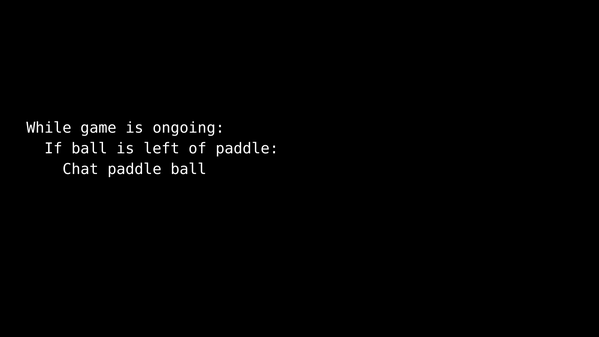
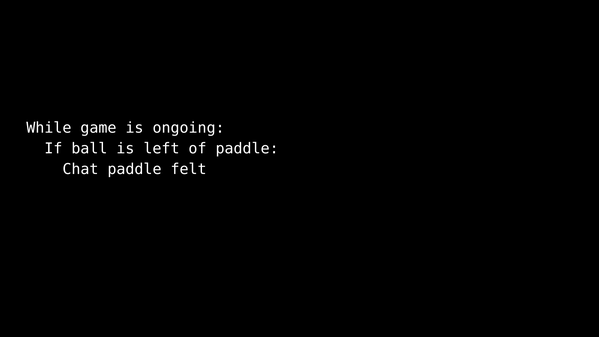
paddle ball: ball -> felt
